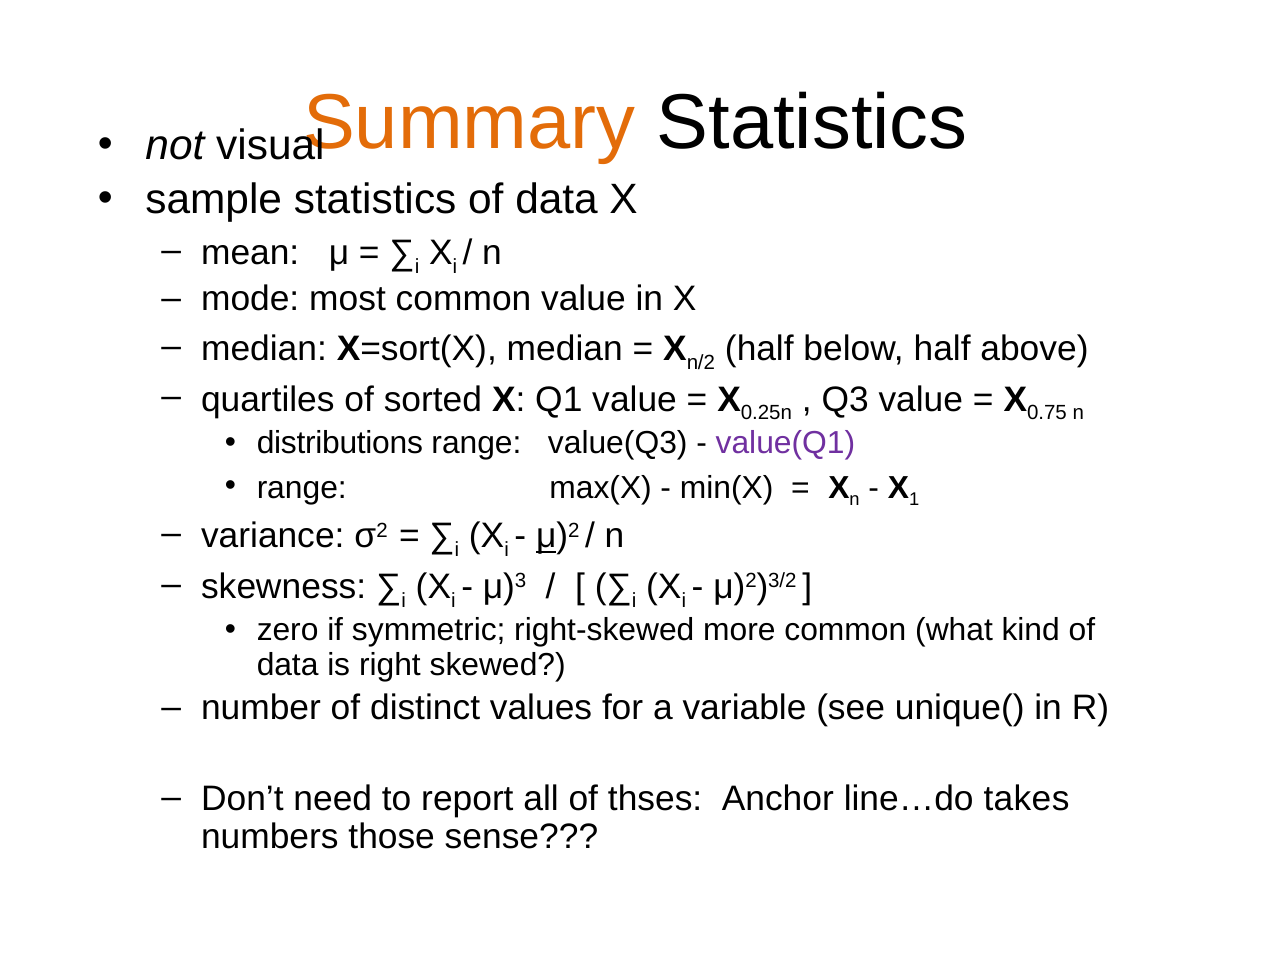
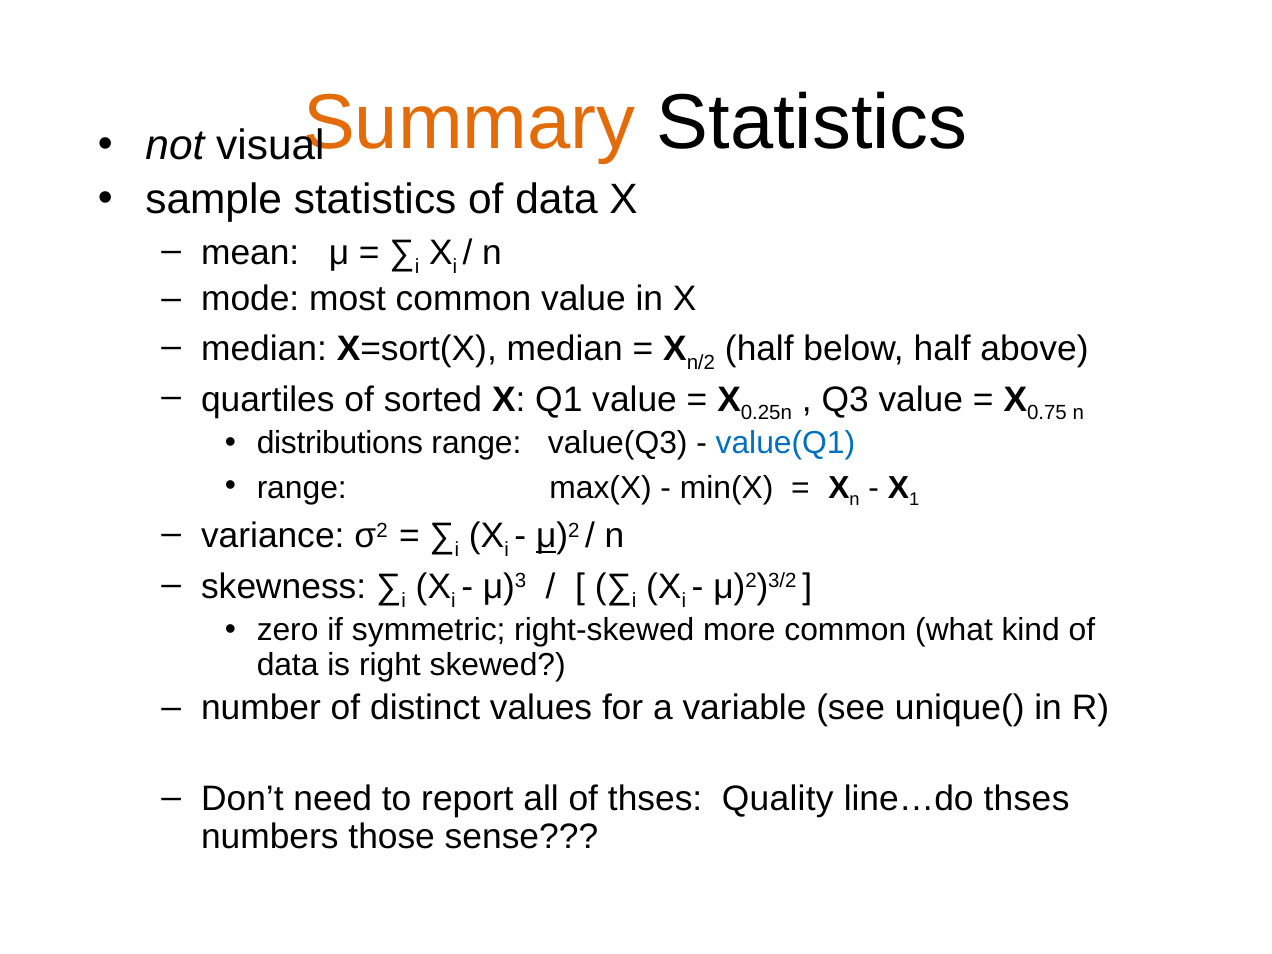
value(Q1 colour: purple -> blue
Anchor: Anchor -> Quality
line…do takes: takes -> thses
